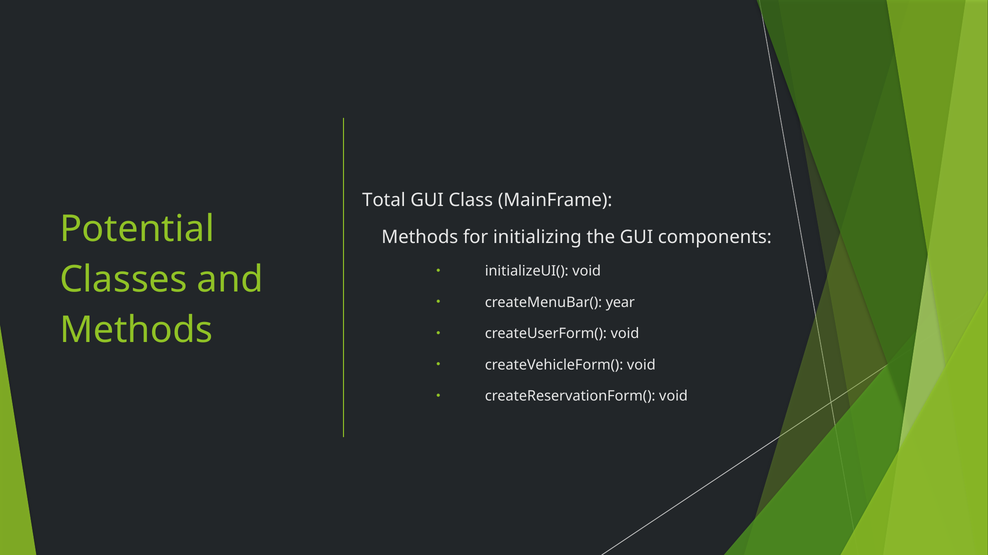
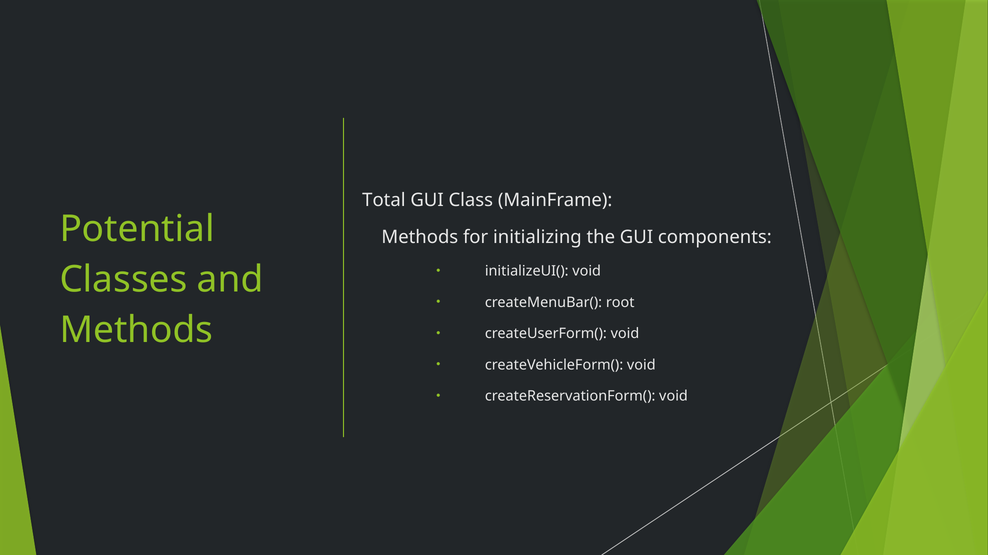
year: year -> root
